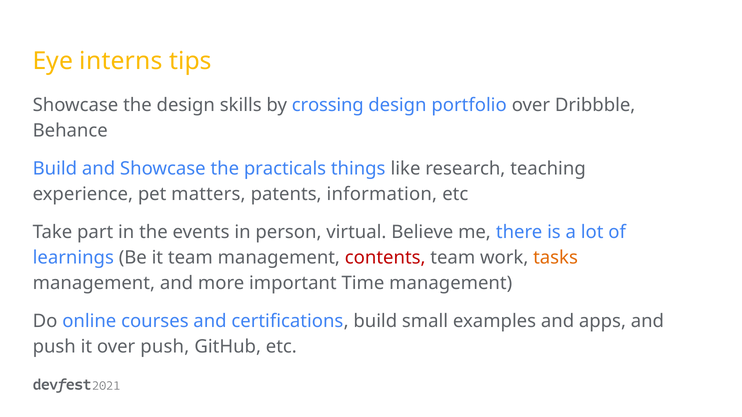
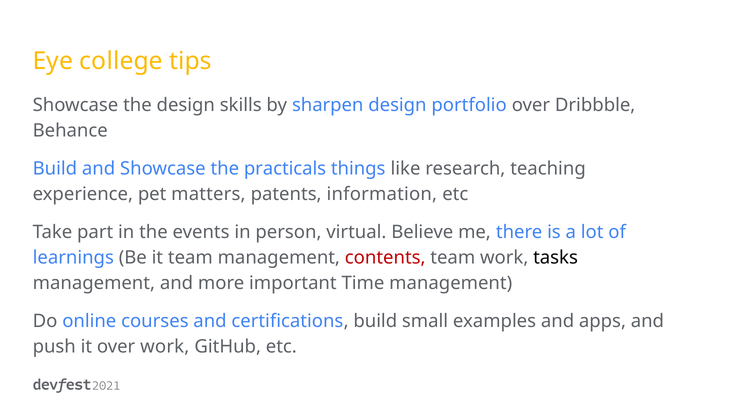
interns: interns -> college
crossing: crossing -> sharpen
tasks colour: orange -> black
over push: push -> work
